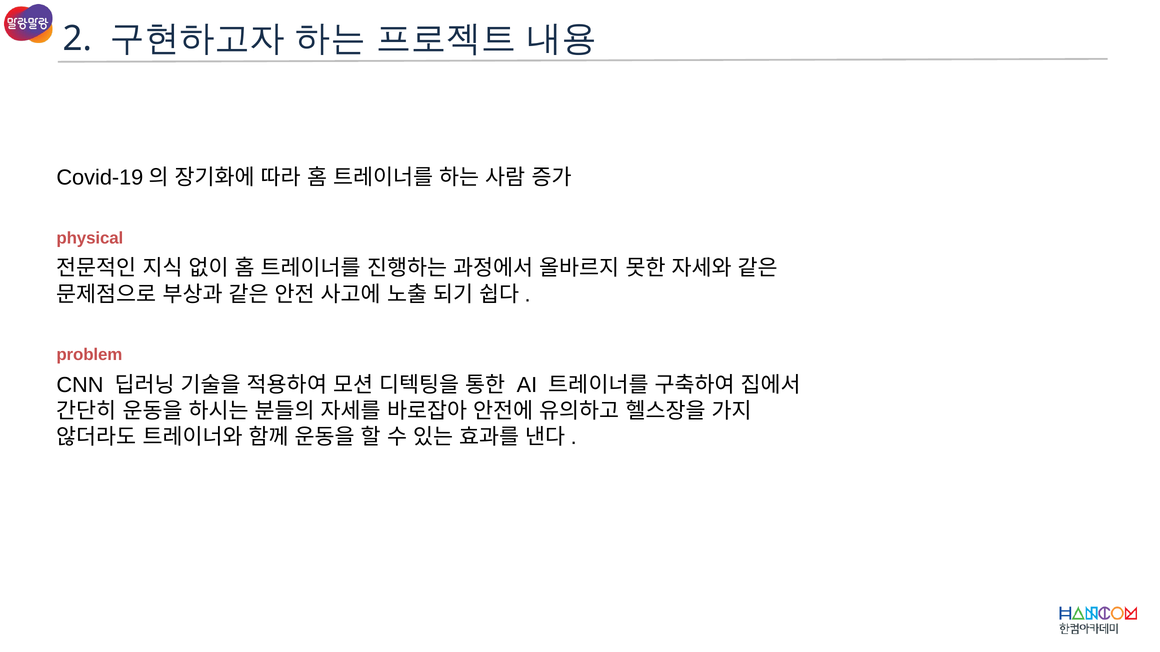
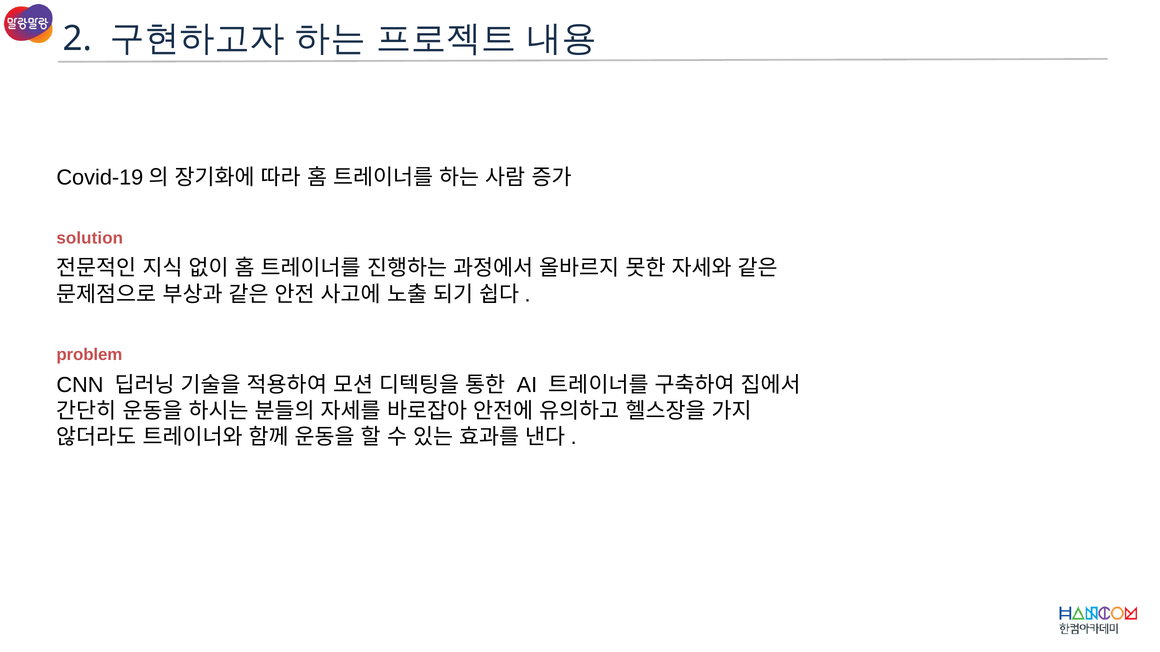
physical: physical -> solution
